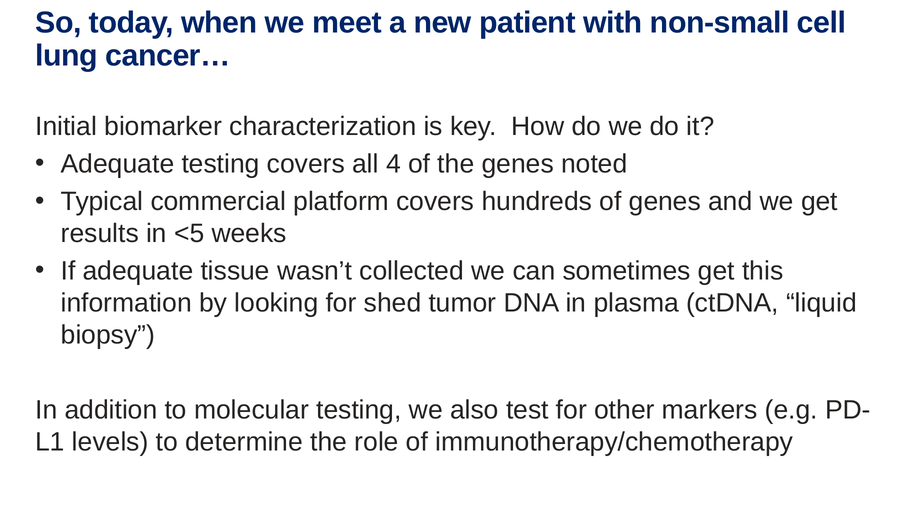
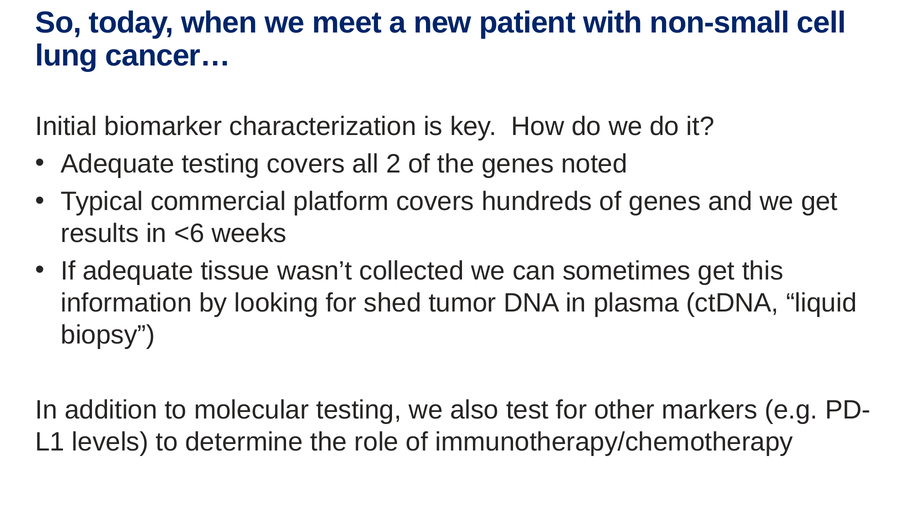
4: 4 -> 2
<5: <5 -> <6
